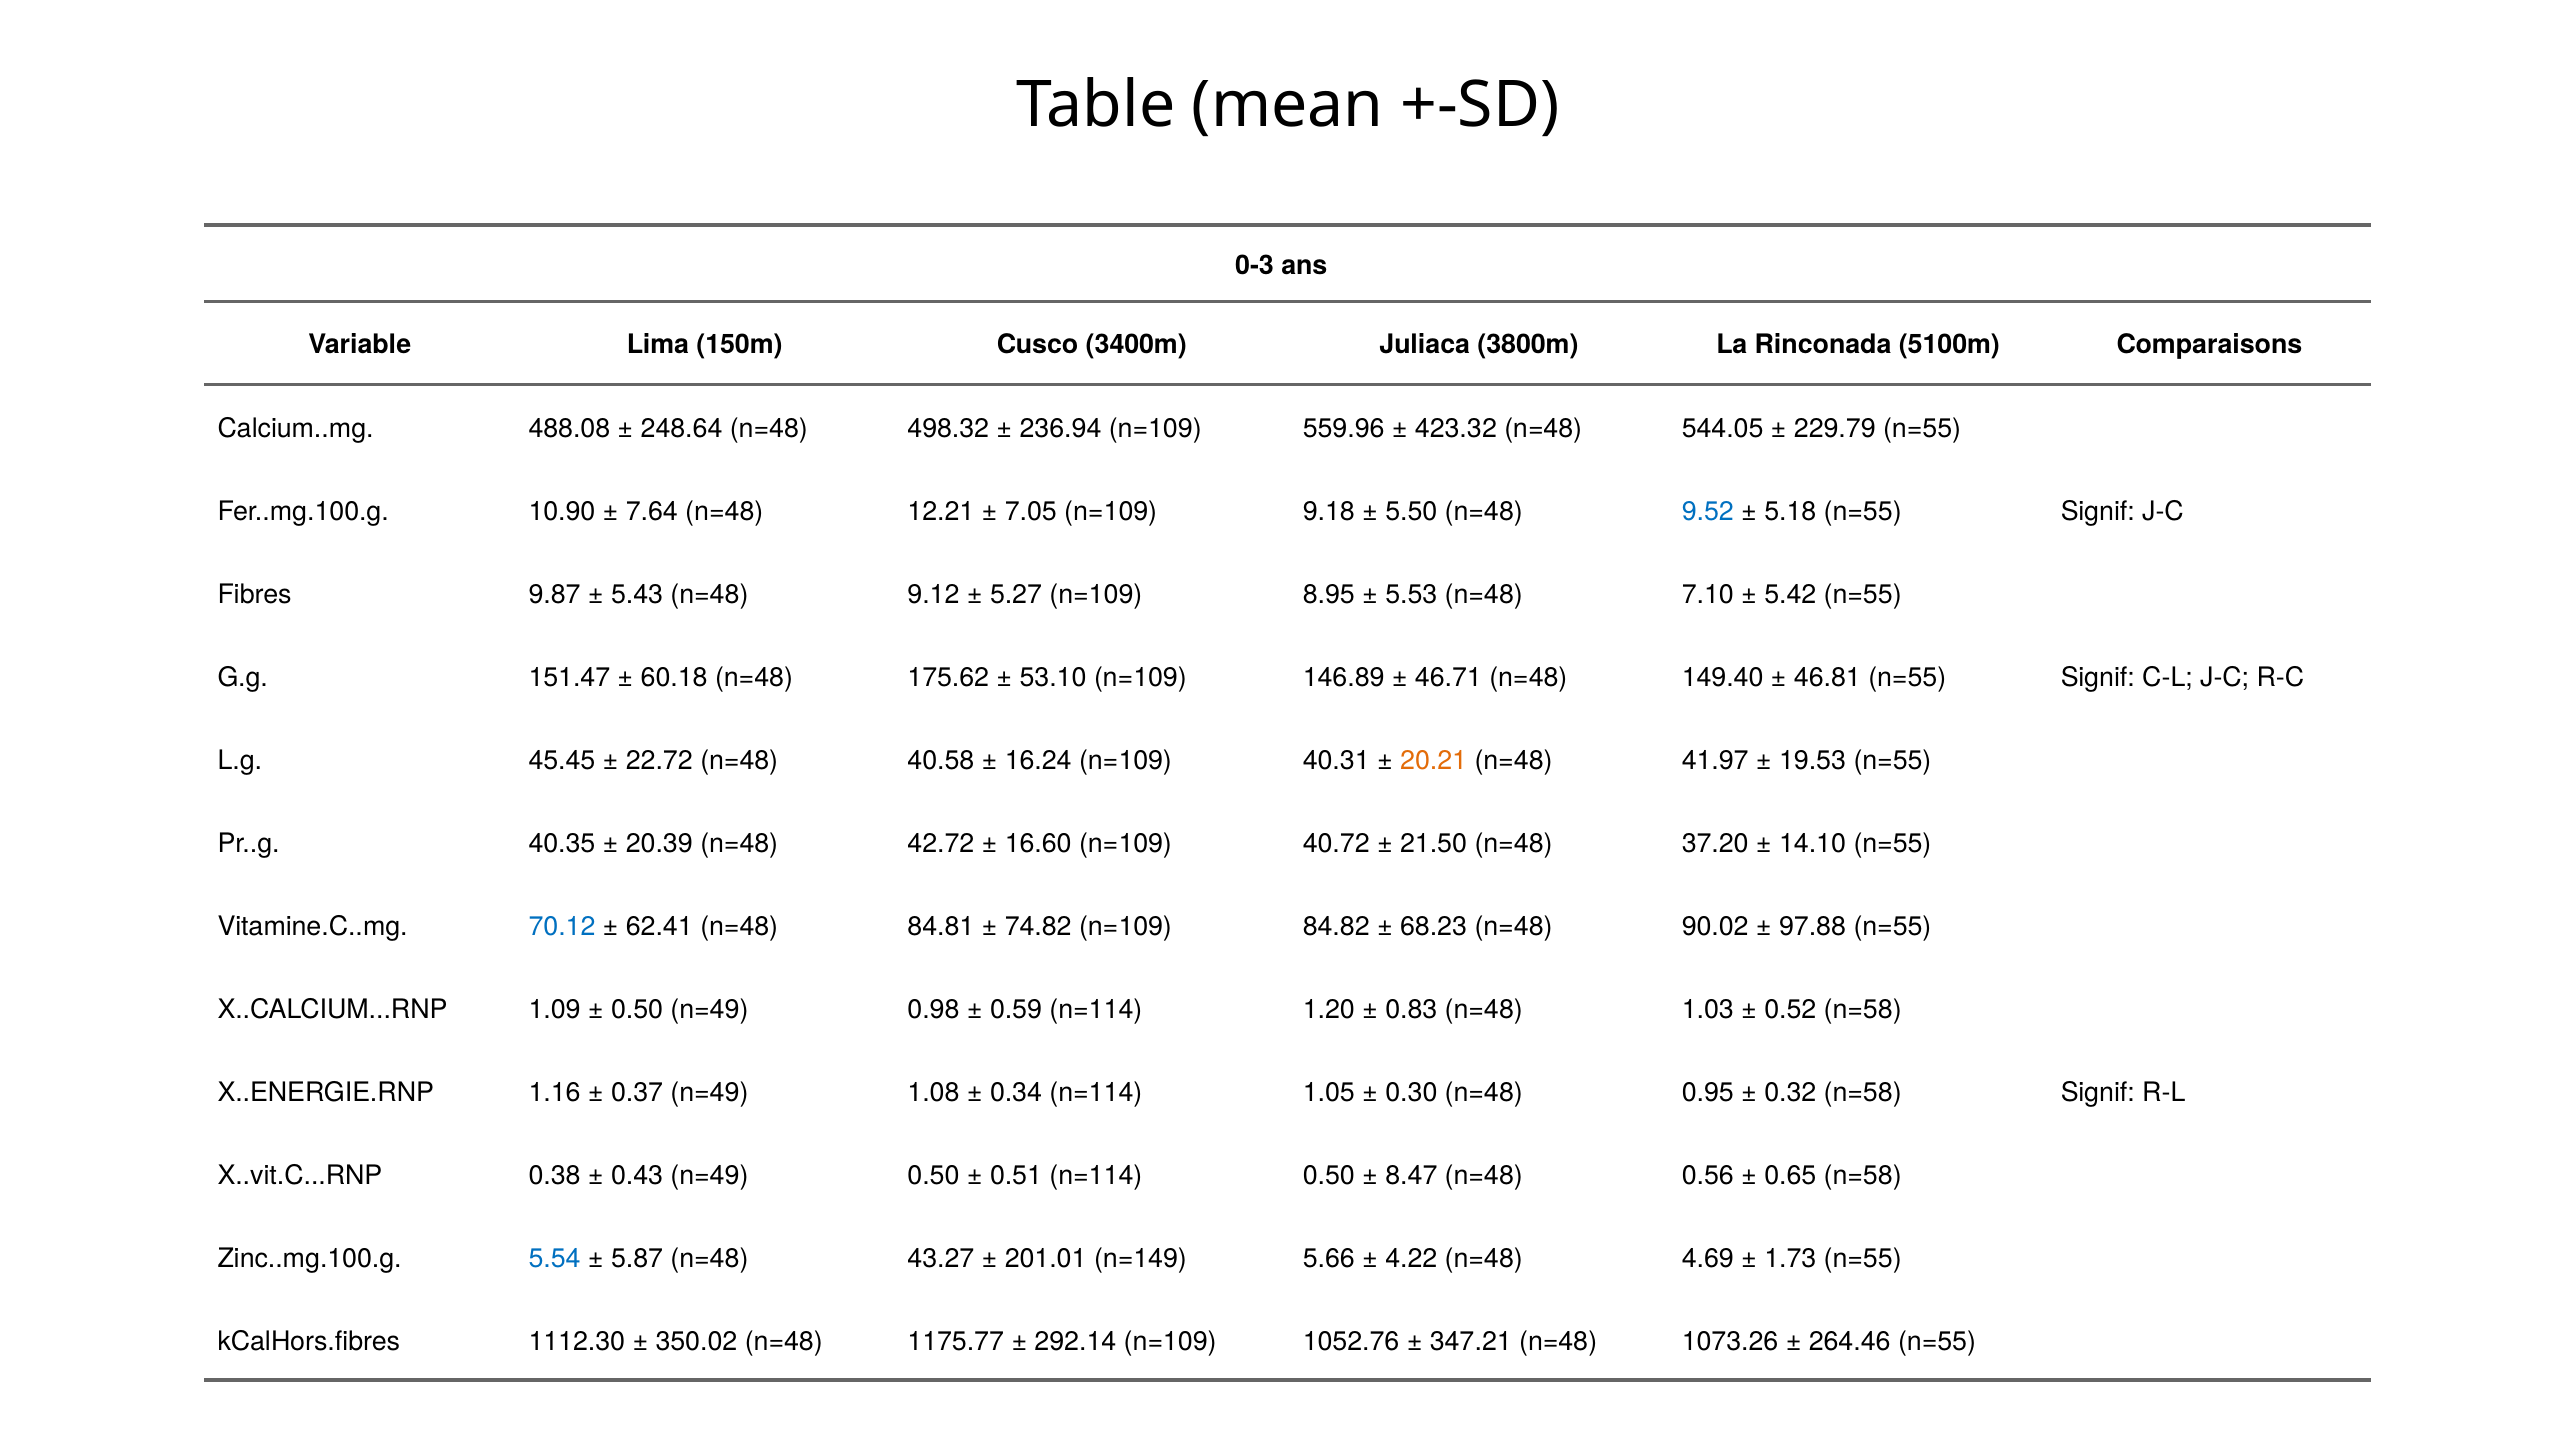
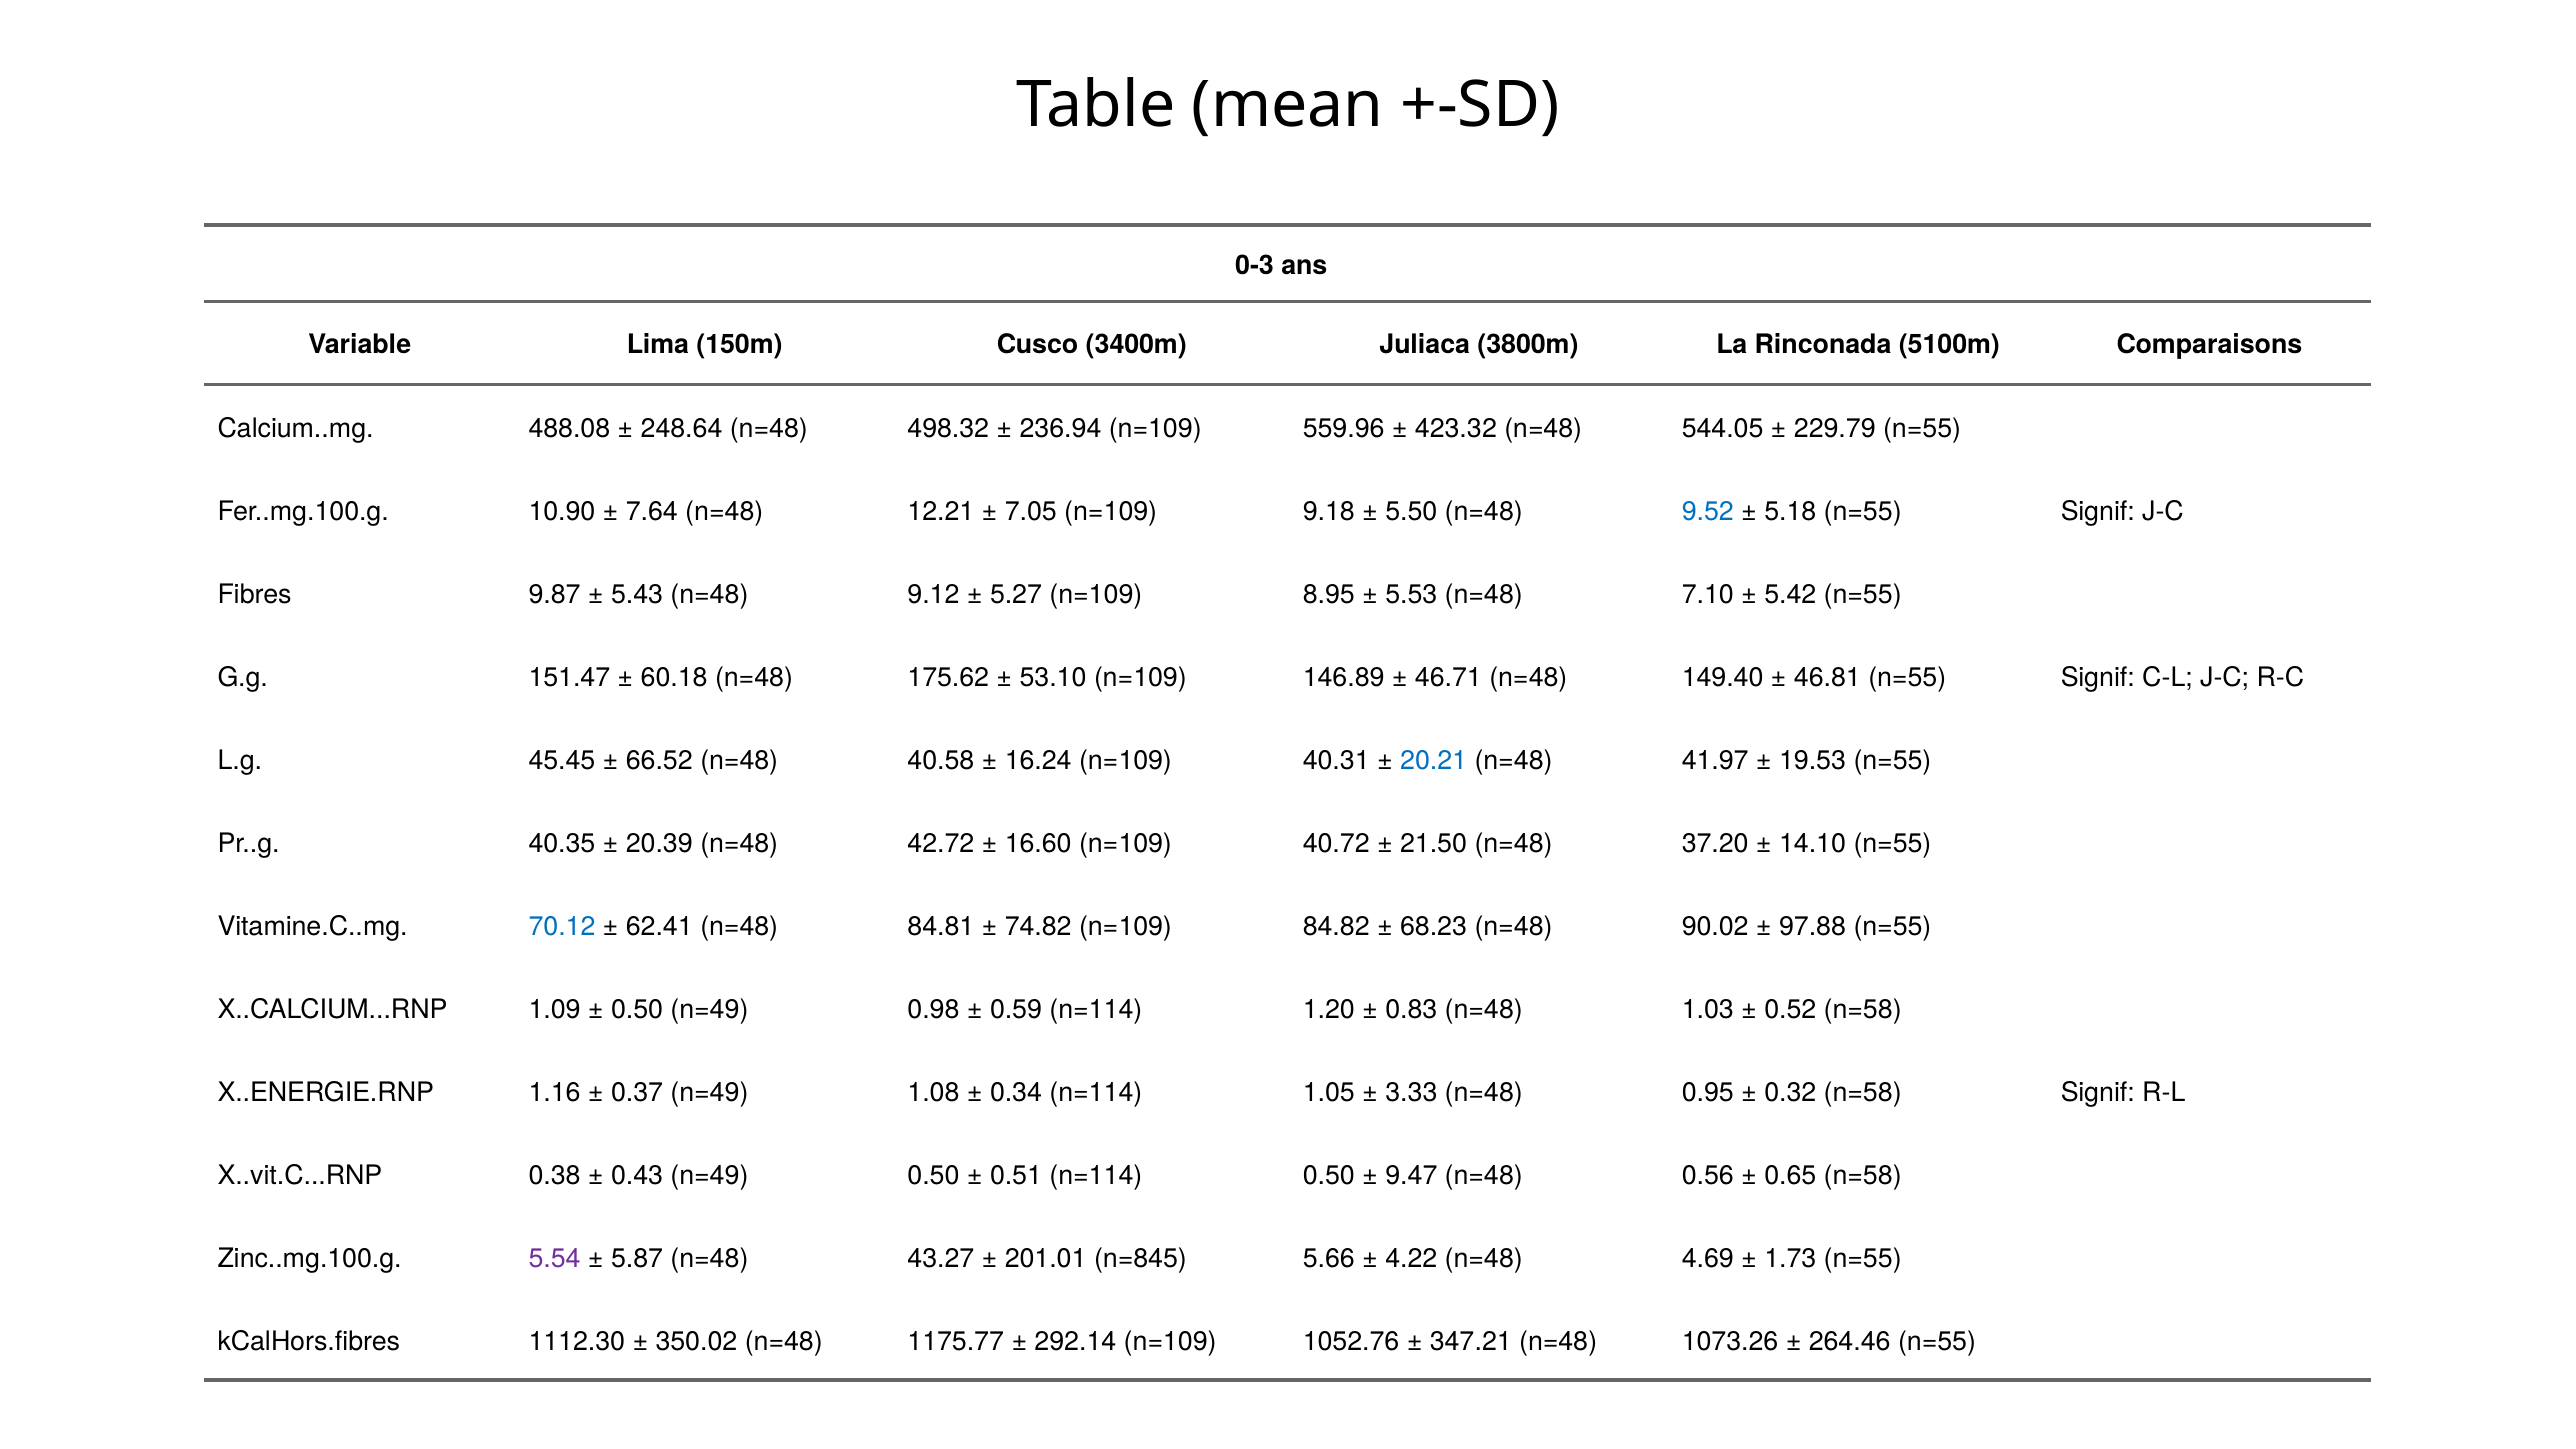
22.72: 22.72 -> 66.52
20.21 colour: orange -> blue
0.30: 0.30 -> 3.33
8.47: 8.47 -> 9.47
5.54 colour: blue -> purple
n=149: n=149 -> n=845
